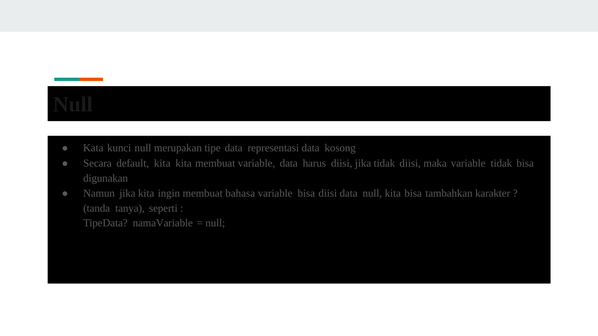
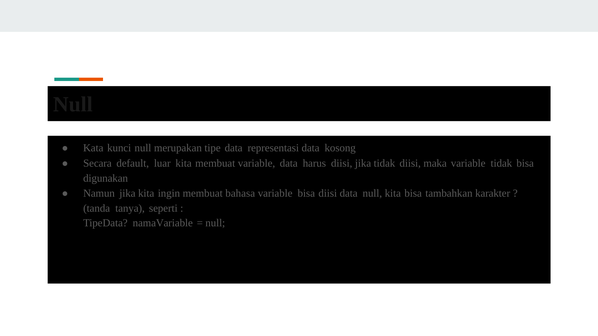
default kita: kita -> luar
